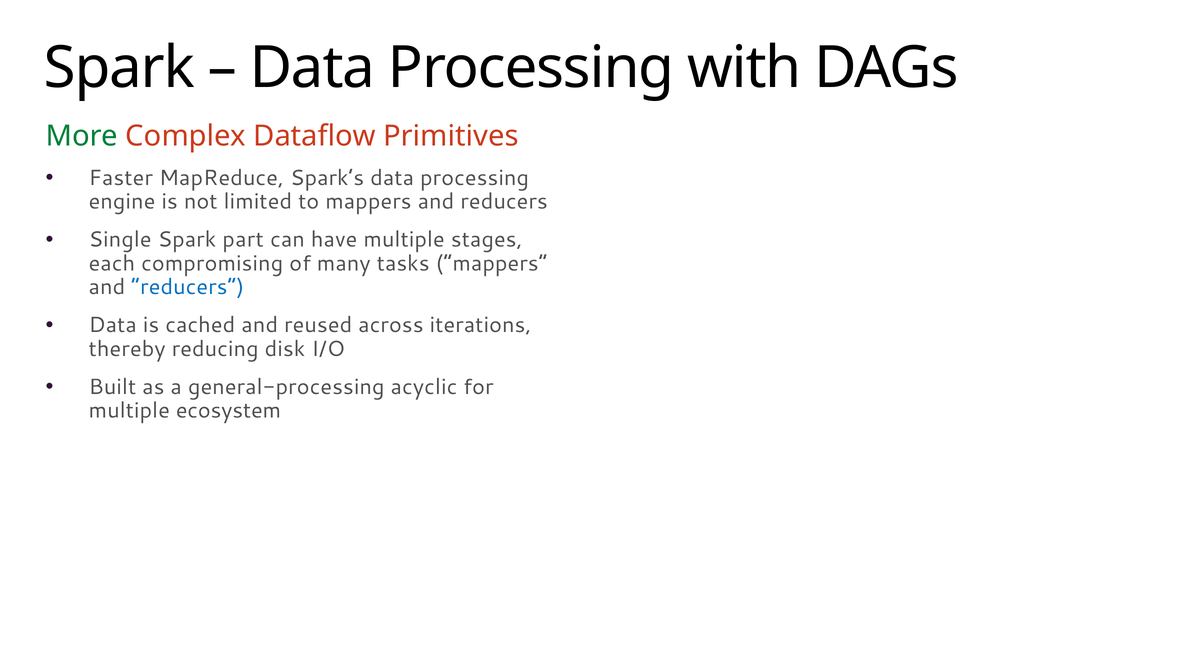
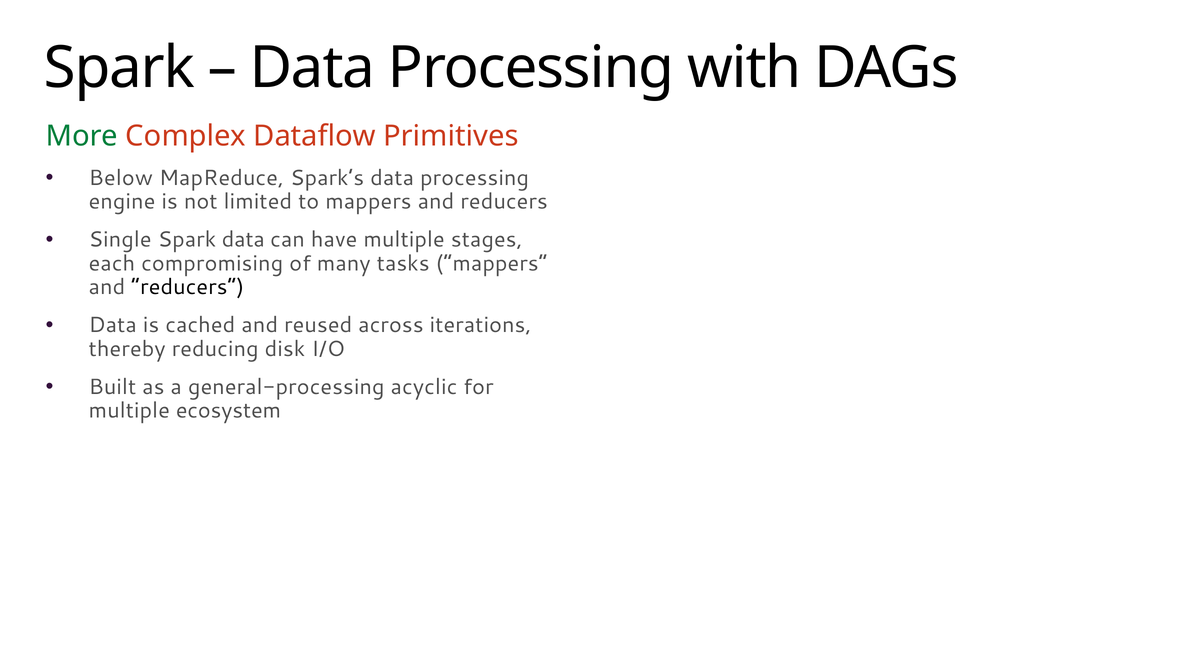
Faster: Faster -> Below
Spark part: part -> data
reducers at (188, 287) colour: blue -> black
